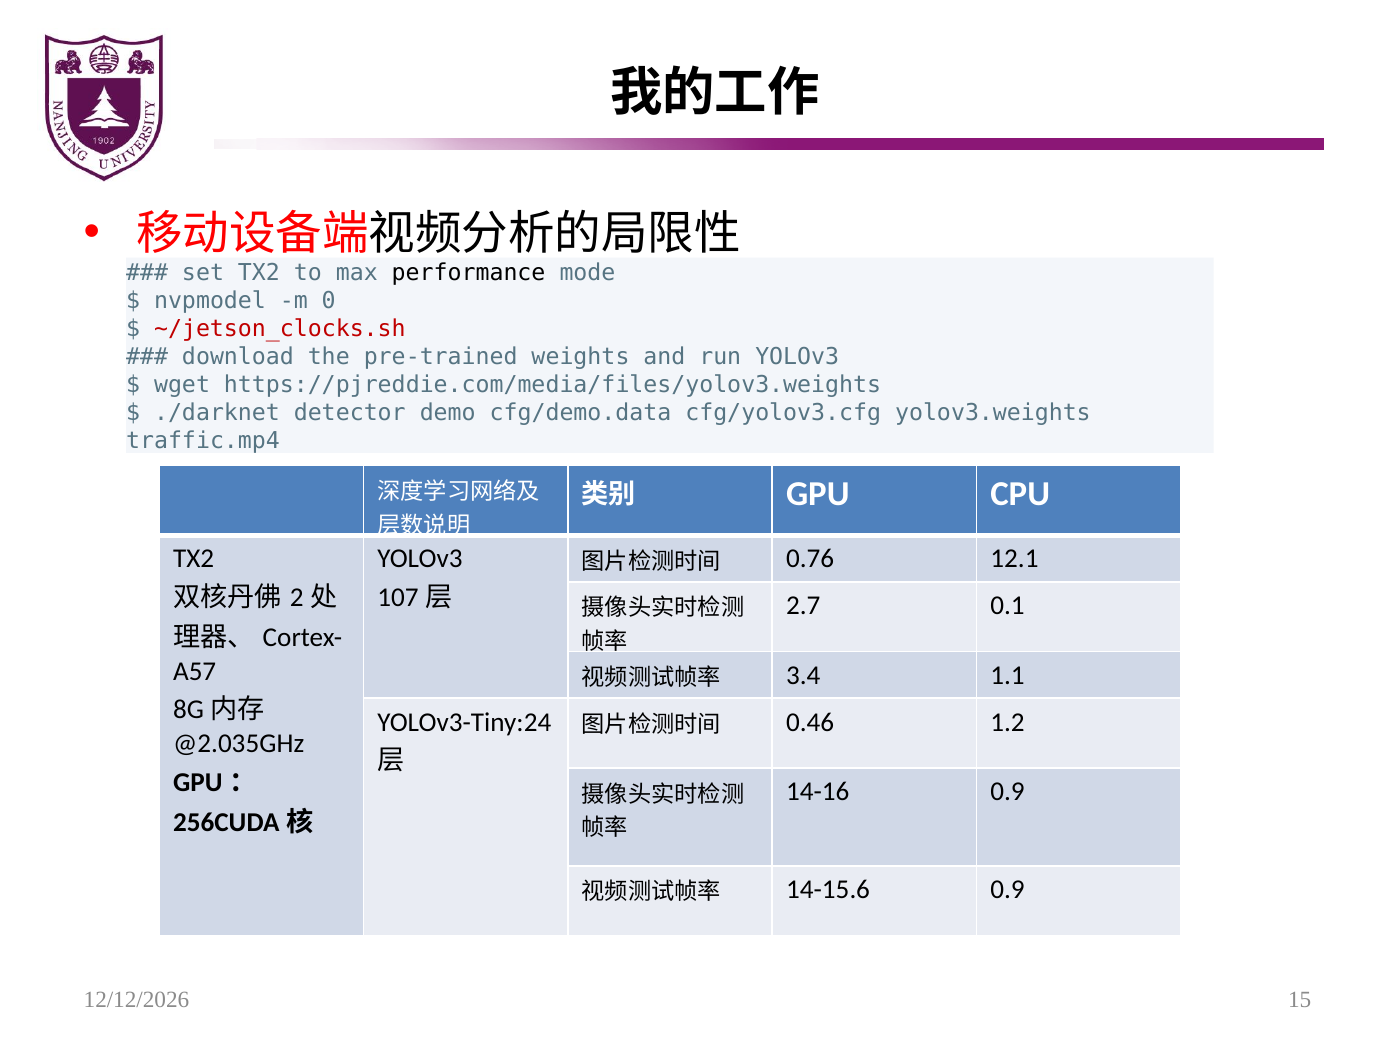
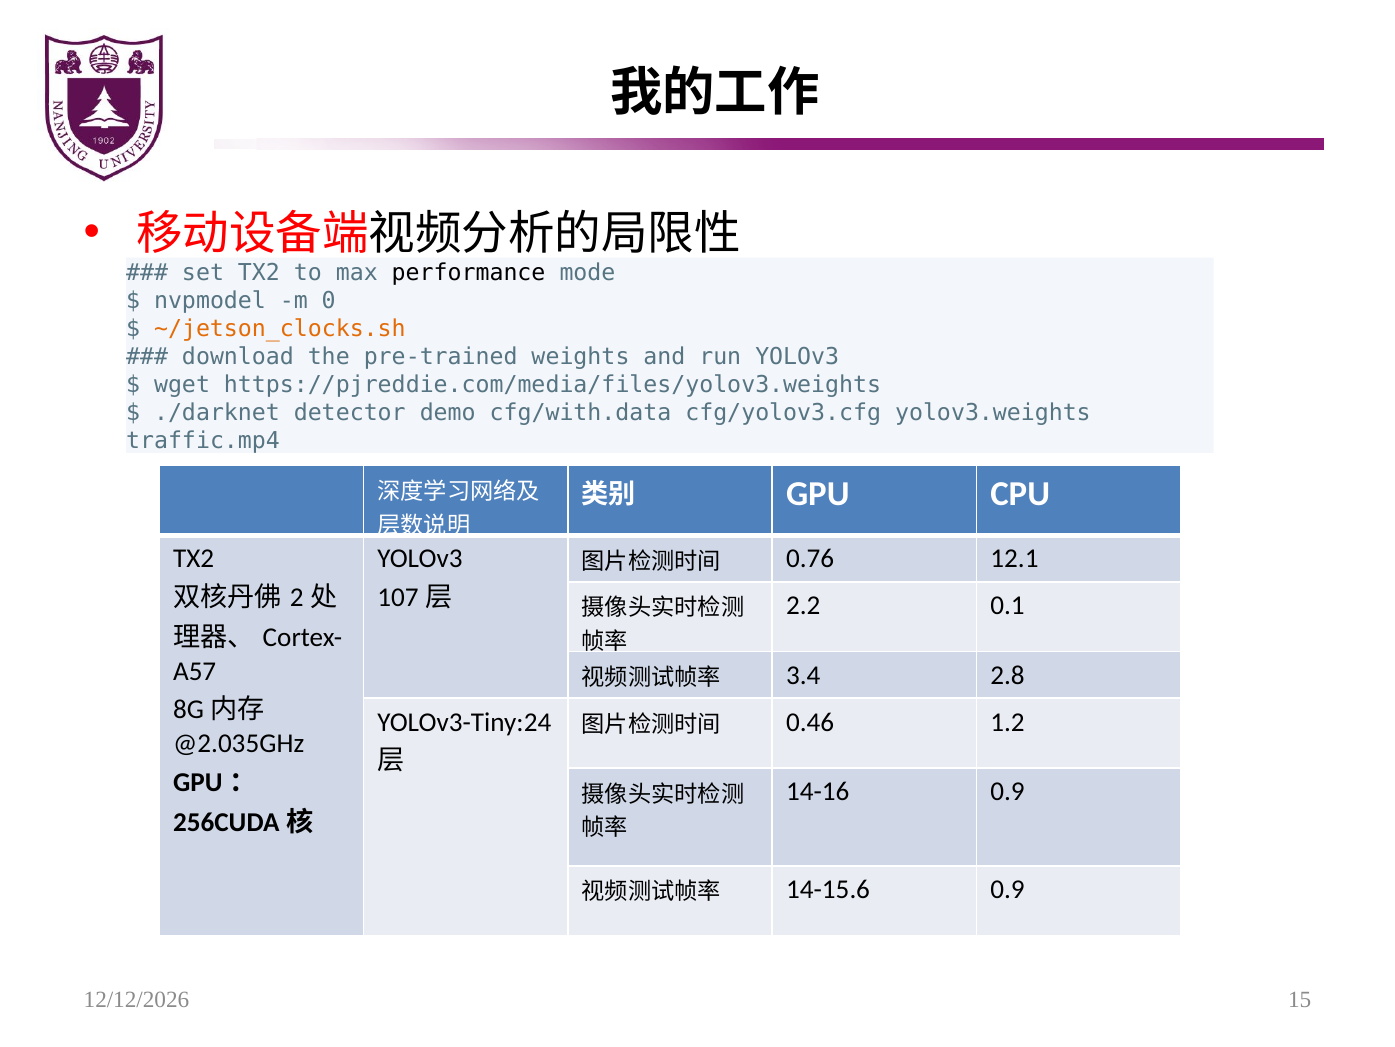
~/jetson_clocks.sh colour: red -> orange
cfg/demo.data: cfg/demo.data -> cfg/with.data
2.7: 2.7 -> 2.2
1.1: 1.1 -> 2.8
